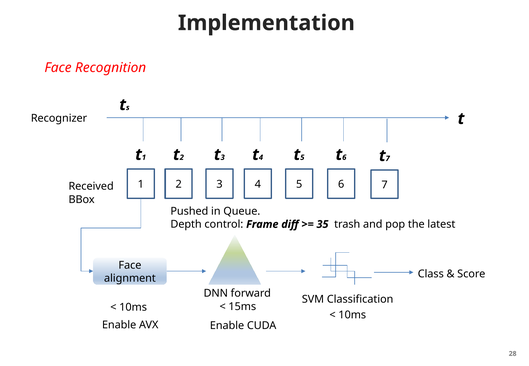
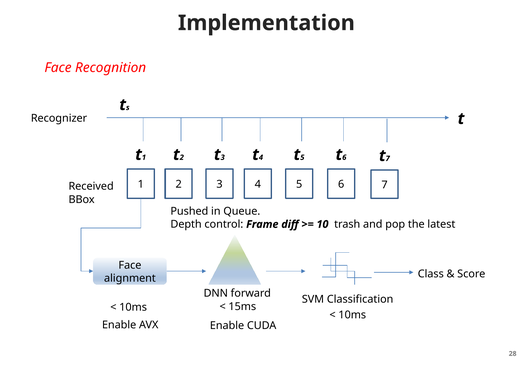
35: 35 -> 10
